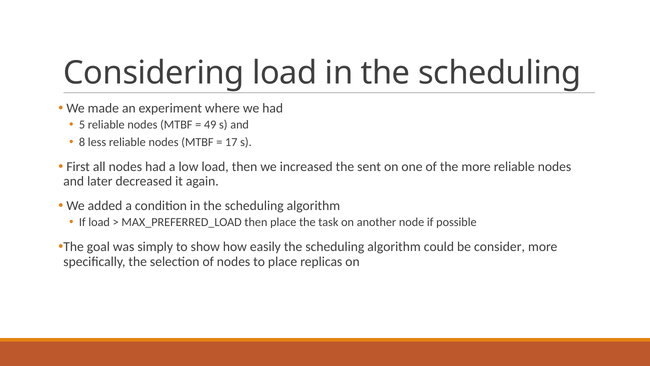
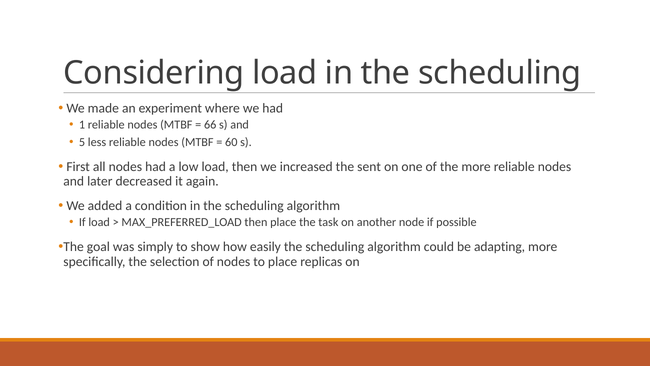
5: 5 -> 1
49: 49 -> 66
8: 8 -> 5
17: 17 -> 60
consider: consider -> adapting
